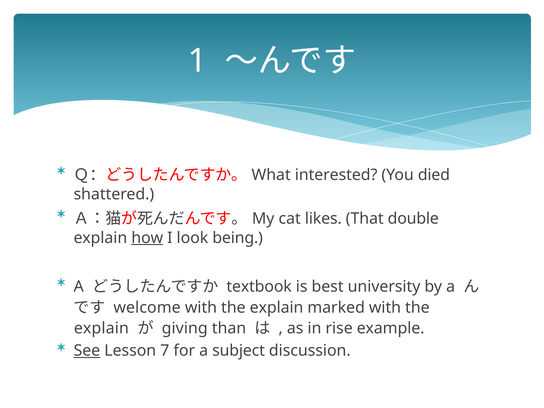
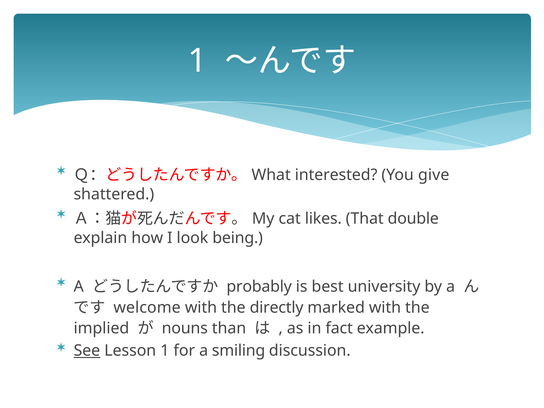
died: died -> give
how underline: present -> none
textbook: textbook -> probably
explain at (277, 307): explain -> directly
explain at (101, 328): explain -> implied
giving: giving -> nouns
rise: rise -> fact
Lesson 7: 7 -> 1
subject: subject -> smiling
